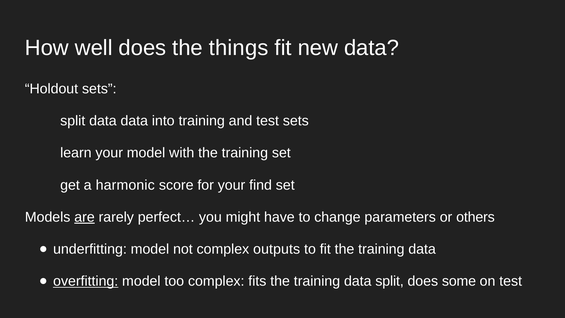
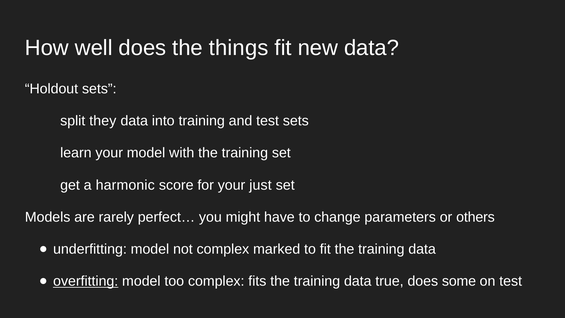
split data: data -> they
find: find -> just
are underline: present -> none
outputs: outputs -> marked
data split: split -> true
